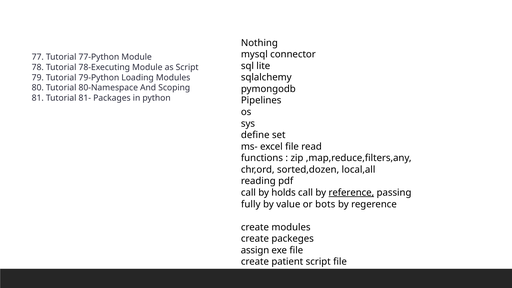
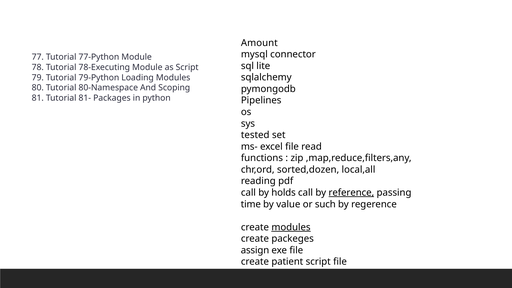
Nothing: Nothing -> Amount
define: define -> tested
fully: fully -> time
bots: bots -> such
modules at (291, 227) underline: none -> present
